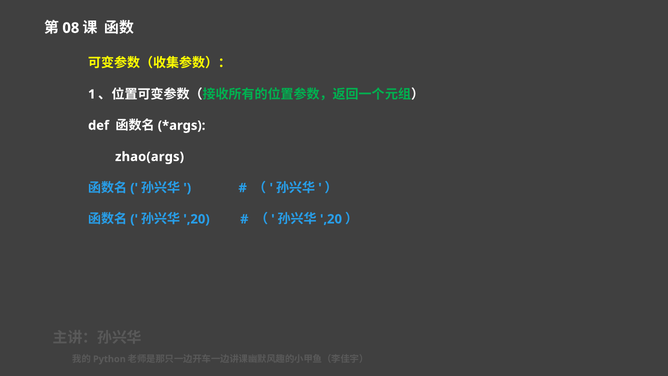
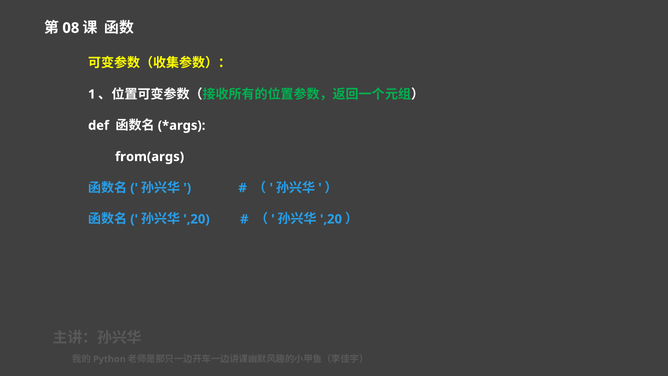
zhao(args: zhao(args -> from(args
